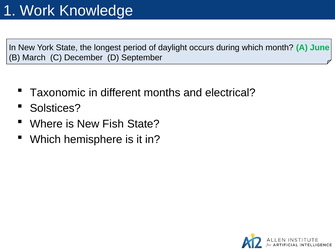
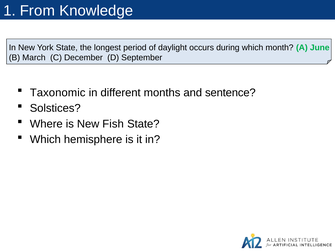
Work: Work -> From
electrical: electrical -> sentence
